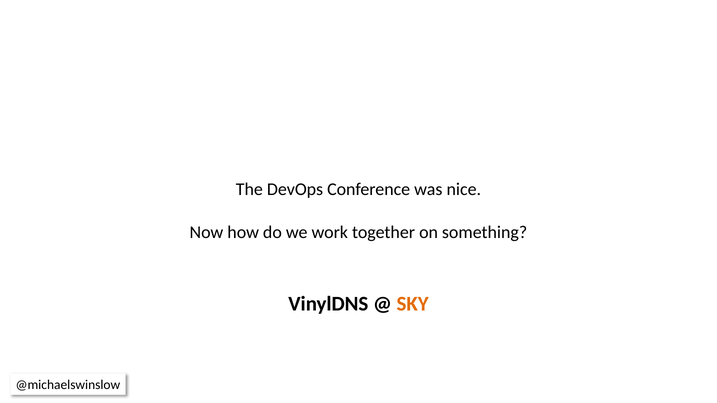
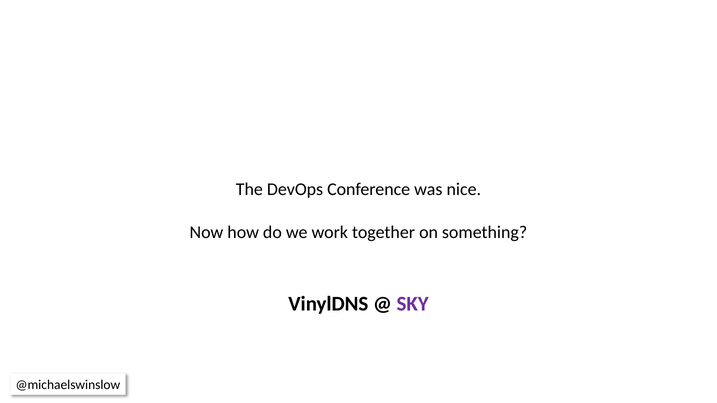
SKY colour: orange -> purple
